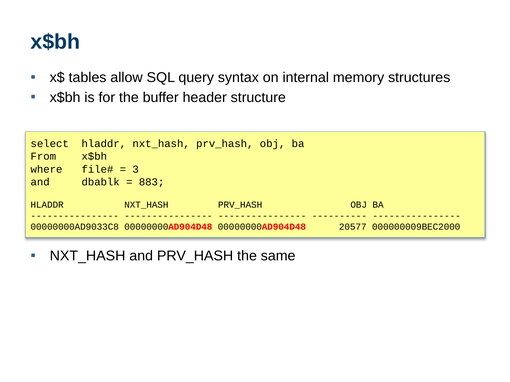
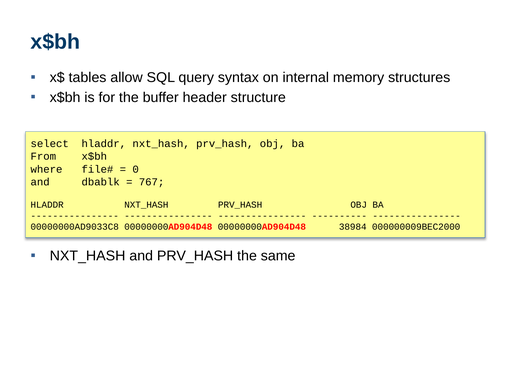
3: 3 -> 0
883: 883 -> 767
20577: 20577 -> 38984
